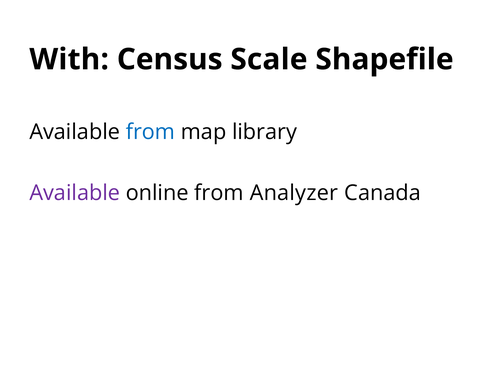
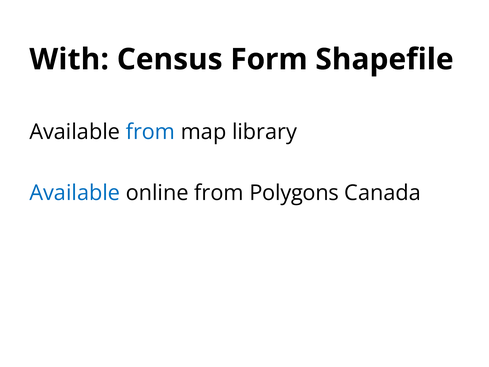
Scale: Scale -> Form
Available at (75, 193) colour: purple -> blue
Analyzer: Analyzer -> Polygons
